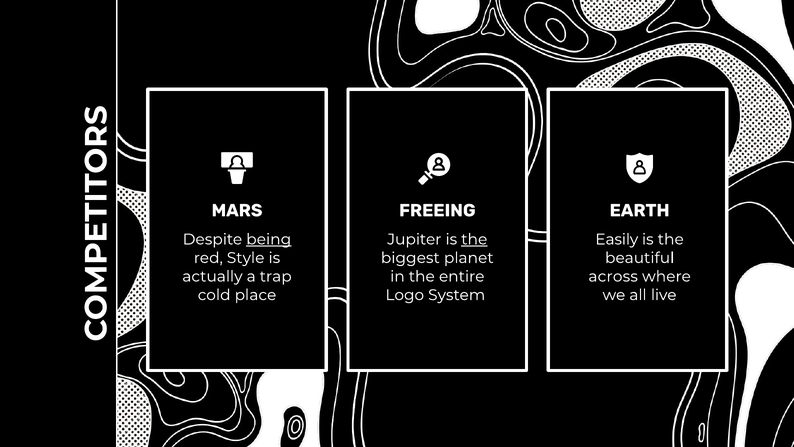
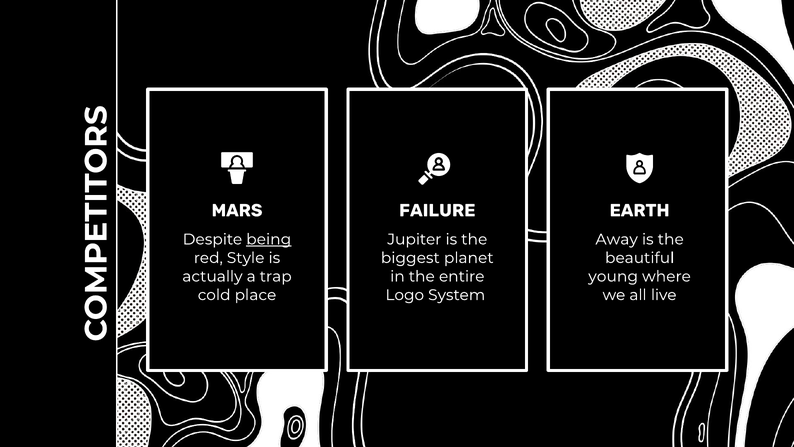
FREEING: FREEING -> FAILURE
the at (474, 239) underline: present -> none
Easily: Easily -> Away
across: across -> young
